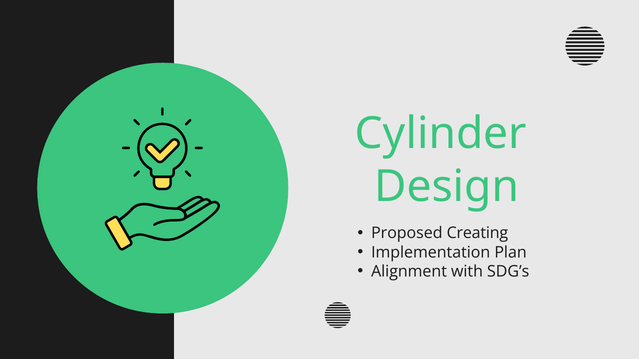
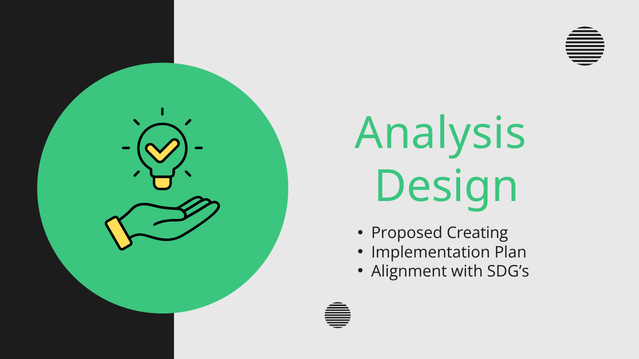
Cylinder: Cylinder -> Analysis
